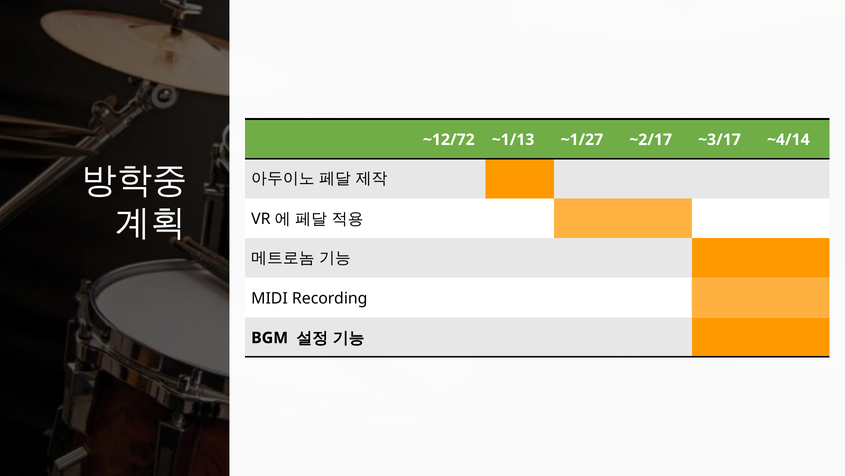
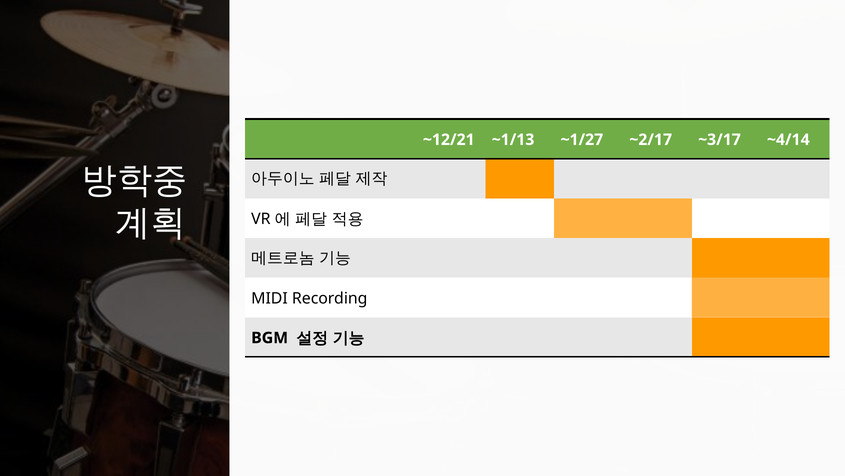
~12/72: ~12/72 -> ~12/21
